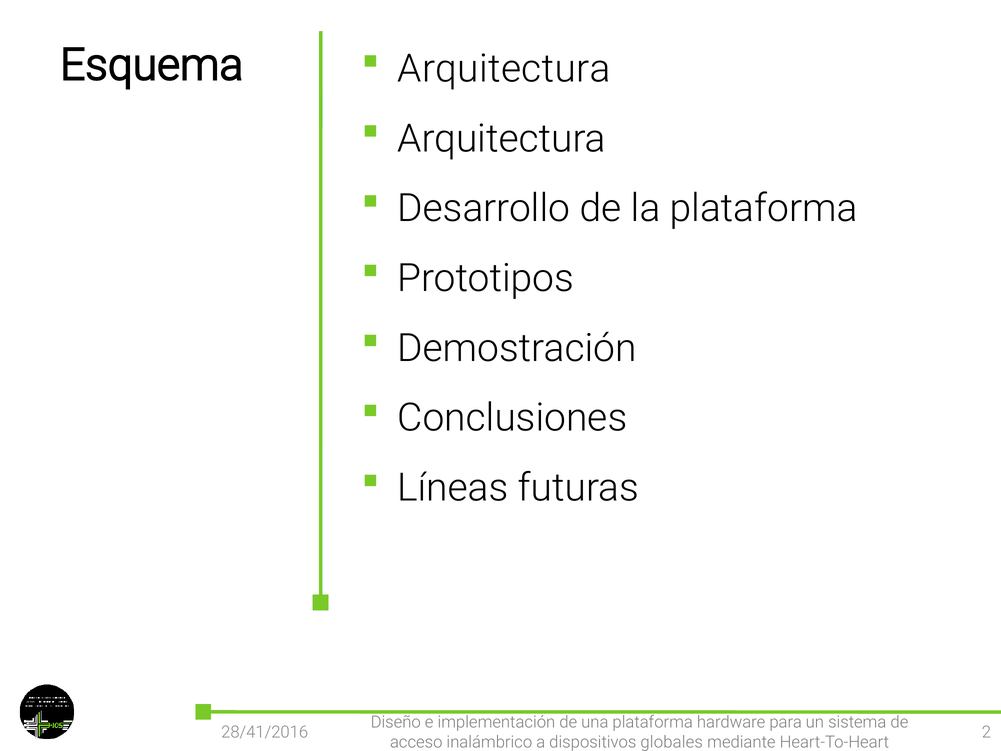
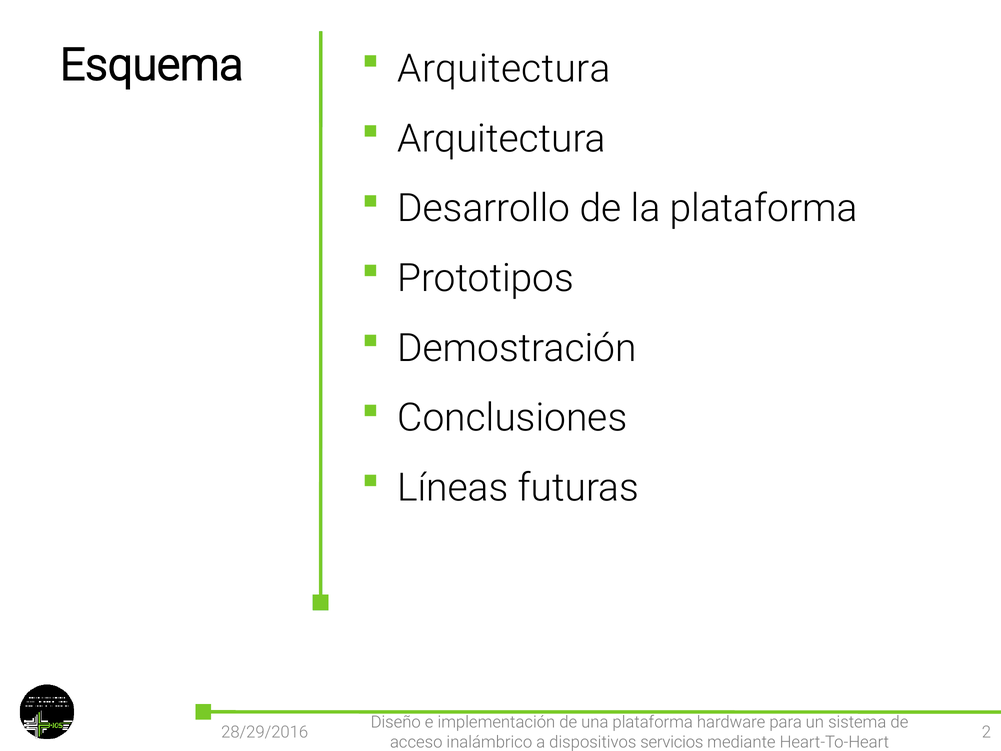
28/41/2016: 28/41/2016 -> 28/29/2016
globales: globales -> servicios
